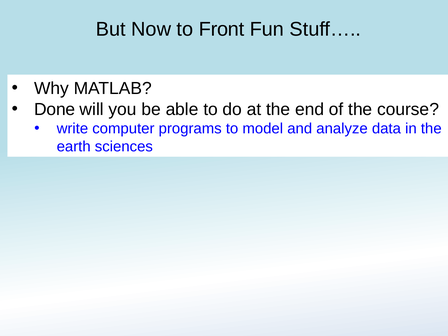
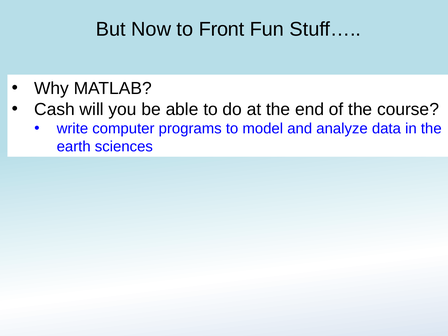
Done: Done -> Cash
